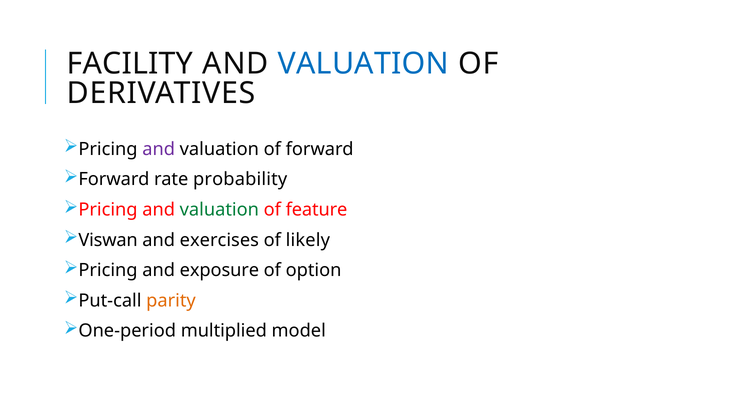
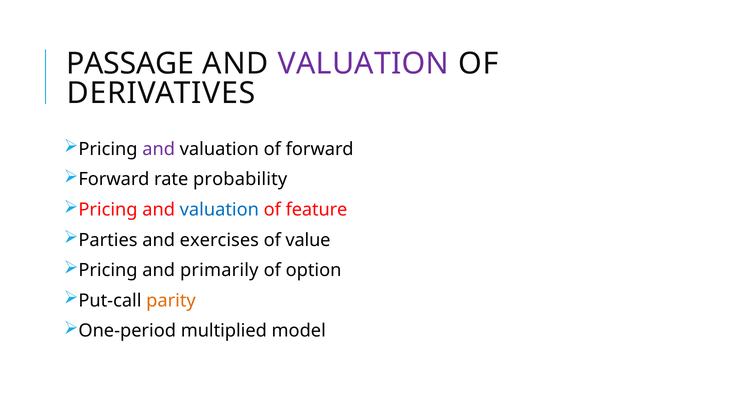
FACILITY: FACILITY -> PASSAGE
VALUATION at (363, 64) colour: blue -> purple
valuation at (219, 210) colour: green -> blue
Viswan: Viswan -> Parties
likely: likely -> value
exposure: exposure -> primarily
